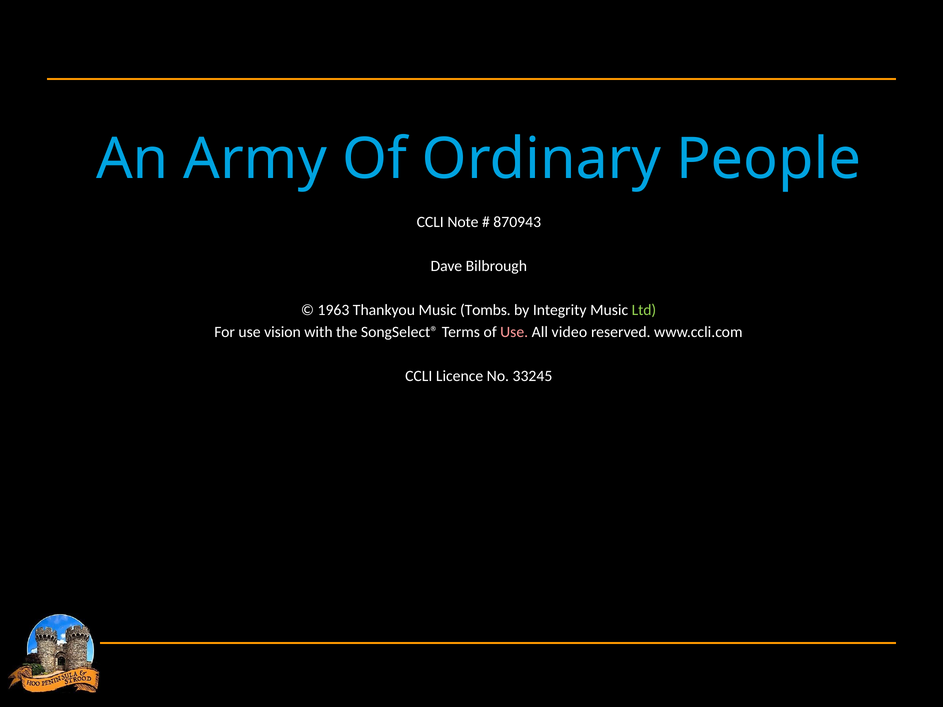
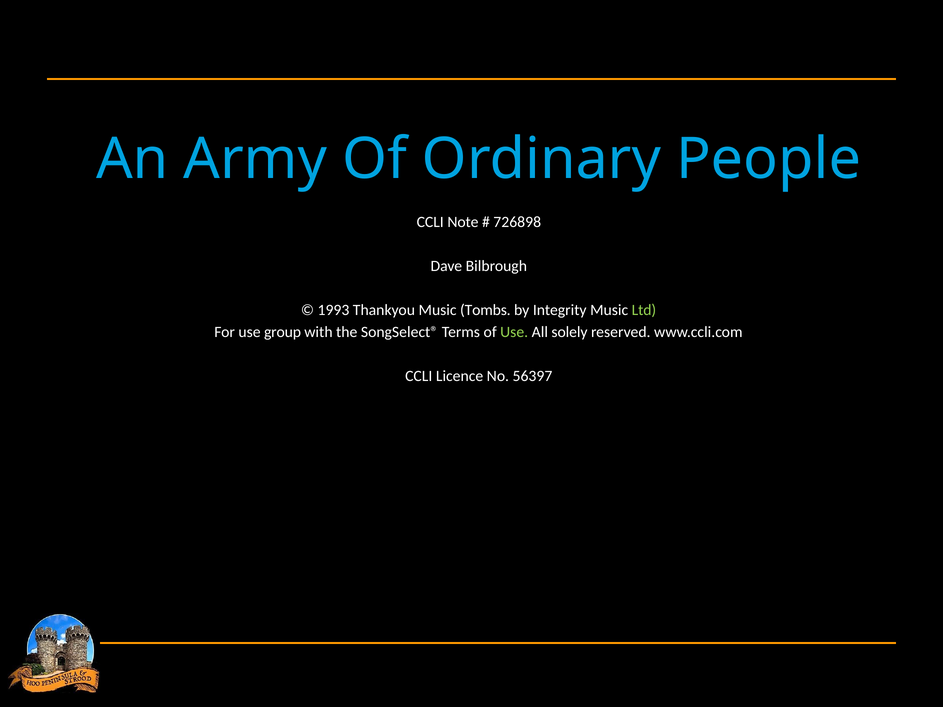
870943: 870943 -> 726898
1963: 1963 -> 1993
vision: vision -> group
Use at (514, 332) colour: pink -> light green
video: video -> solely
33245: 33245 -> 56397
